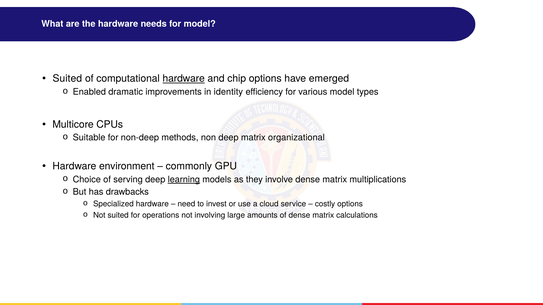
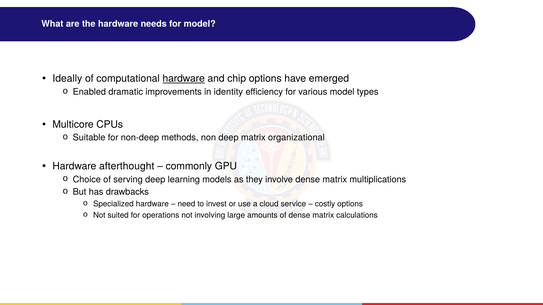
Suited at (67, 79): Suited -> Ideally
environment: environment -> afterthought
learning underline: present -> none
